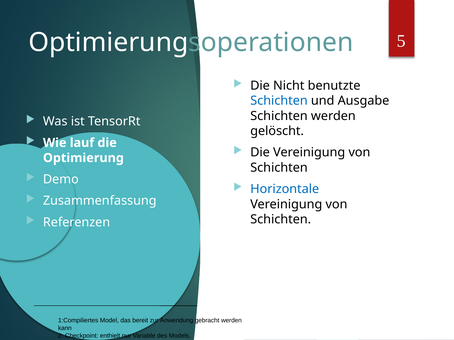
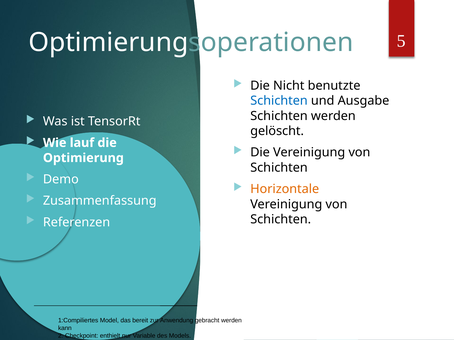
Horizontale colour: blue -> orange
